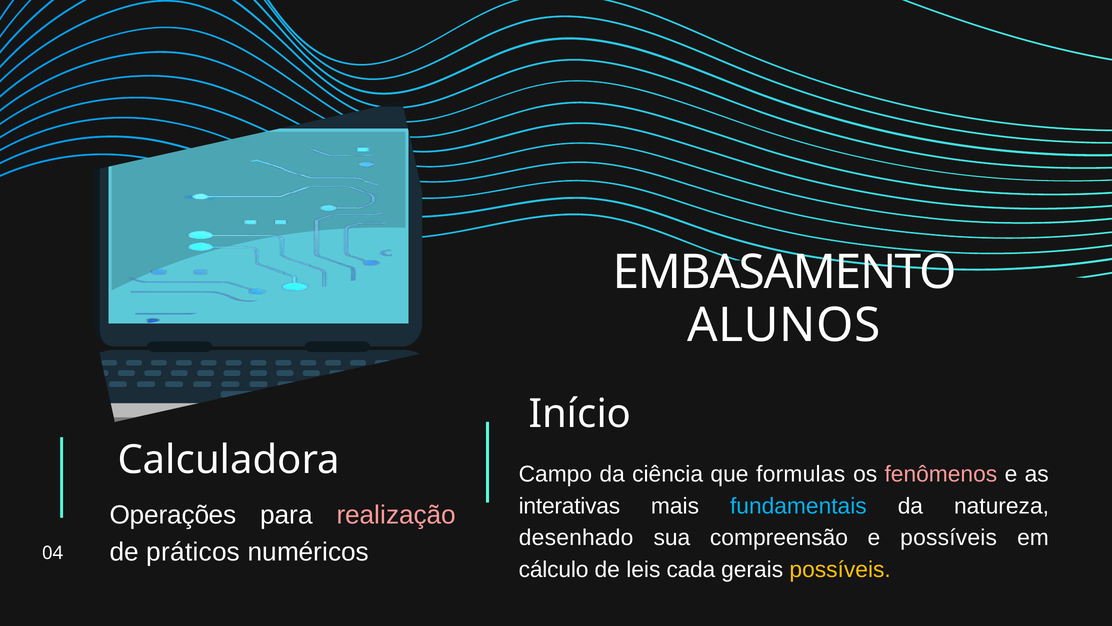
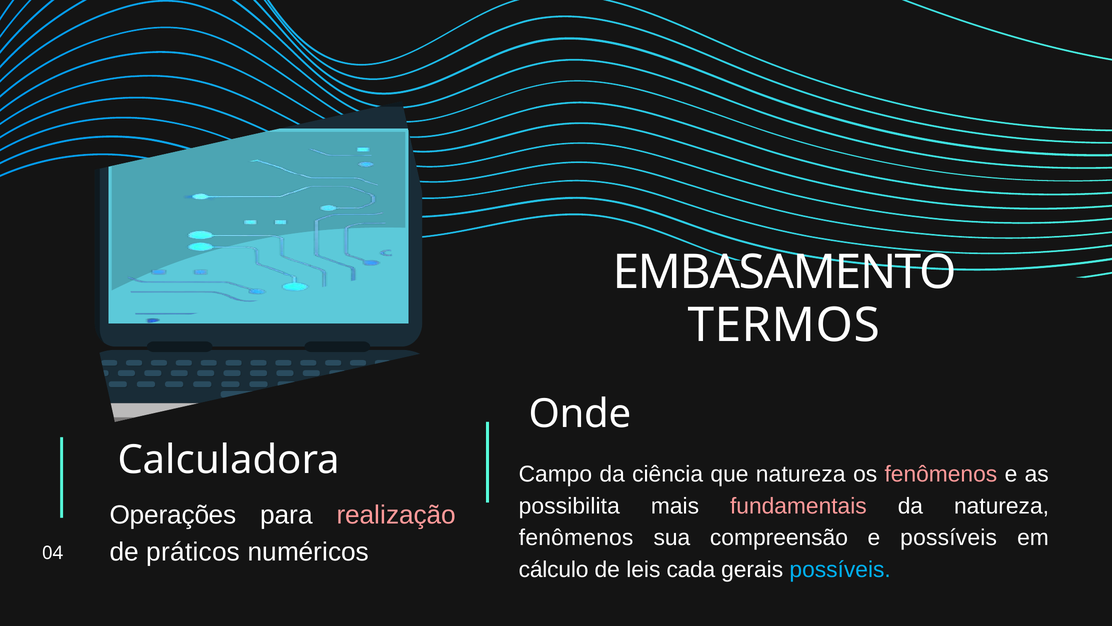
ALUNOS: ALUNOS -> TERMOS
Início: Início -> Onde
que formulas: formulas -> natureza
interativas: interativas -> possibilita
fundamentais colour: light blue -> pink
desenhado at (576, 537): desenhado -> fenômenos
possíveis at (840, 569) colour: yellow -> light blue
